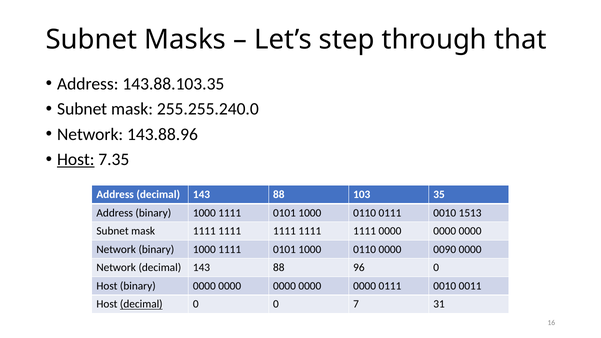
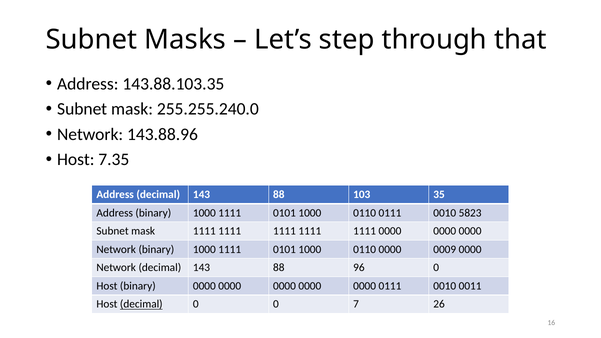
Host at (76, 159) underline: present -> none
1513: 1513 -> 5823
0090: 0090 -> 0009
31: 31 -> 26
